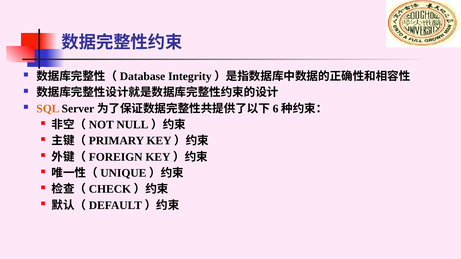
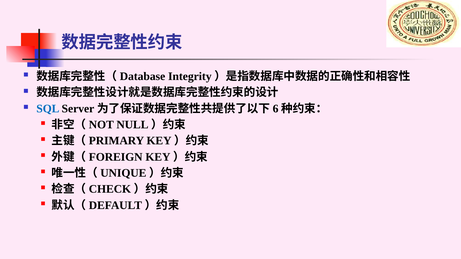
SQL colour: orange -> blue
